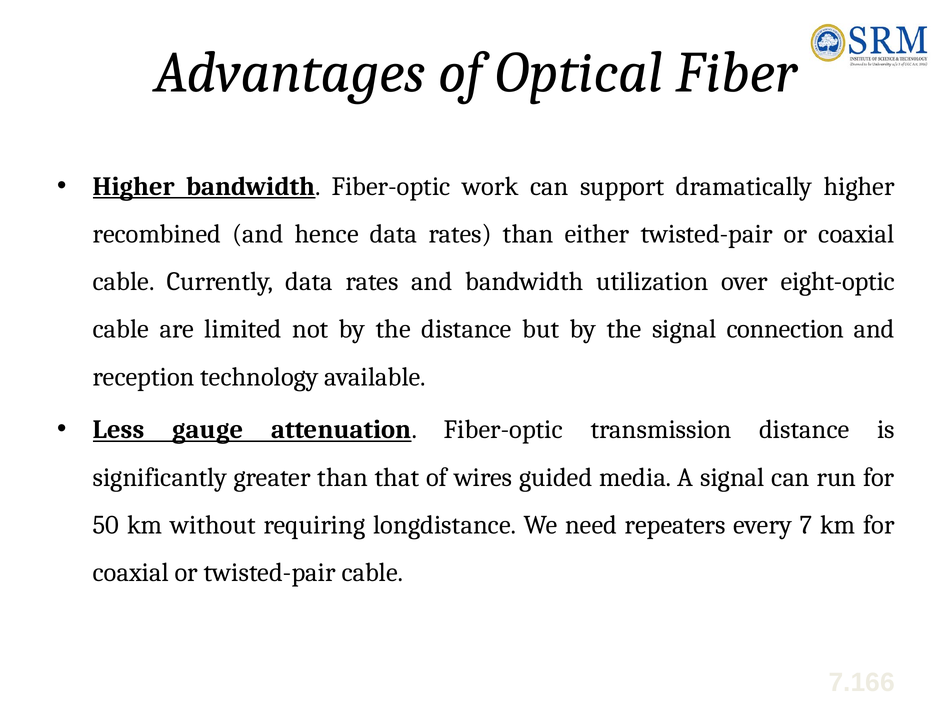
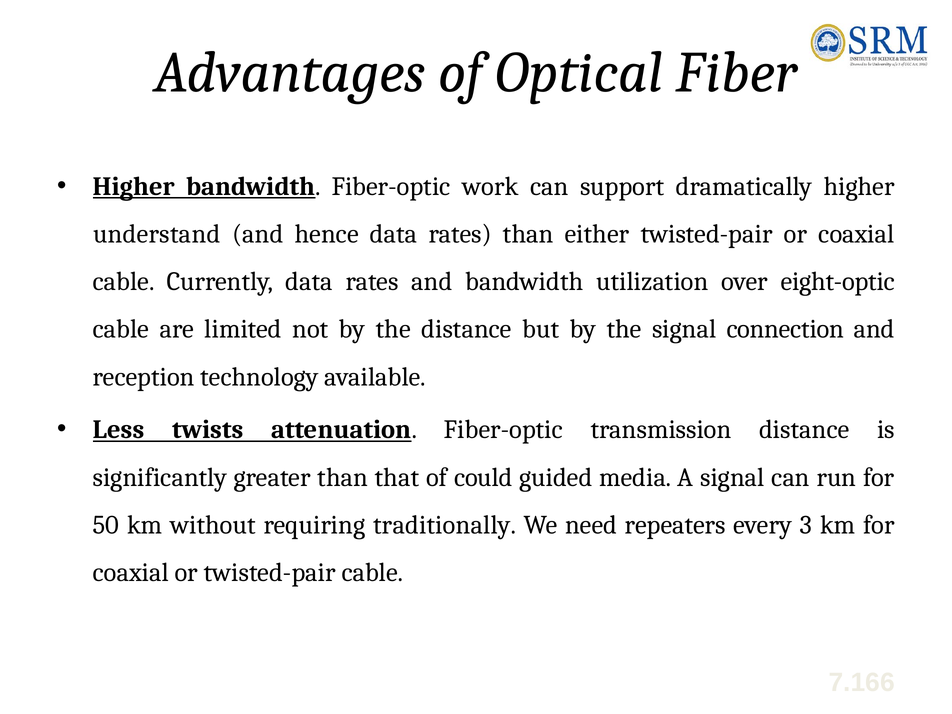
recombined: recombined -> understand
gauge: gauge -> twists
wires: wires -> could
longdistance: longdistance -> traditionally
7: 7 -> 3
